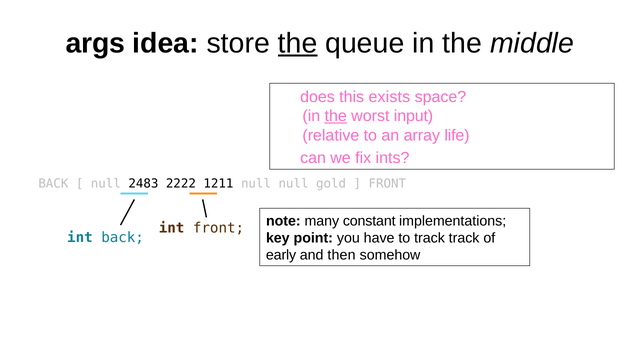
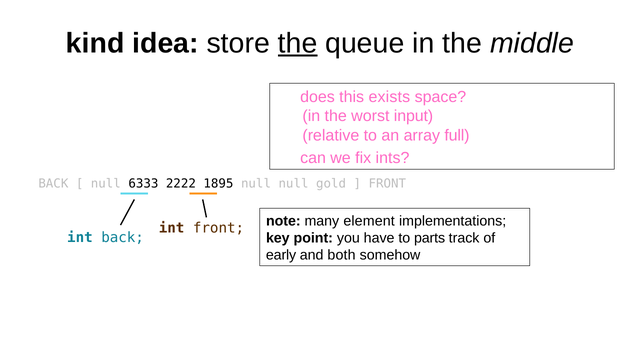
args: args -> kind
the at (336, 116) underline: present -> none
life: life -> full
2483: 2483 -> 6333
1211: 1211 -> 1895
constant: constant -> element
to track: track -> parts
then: then -> both
